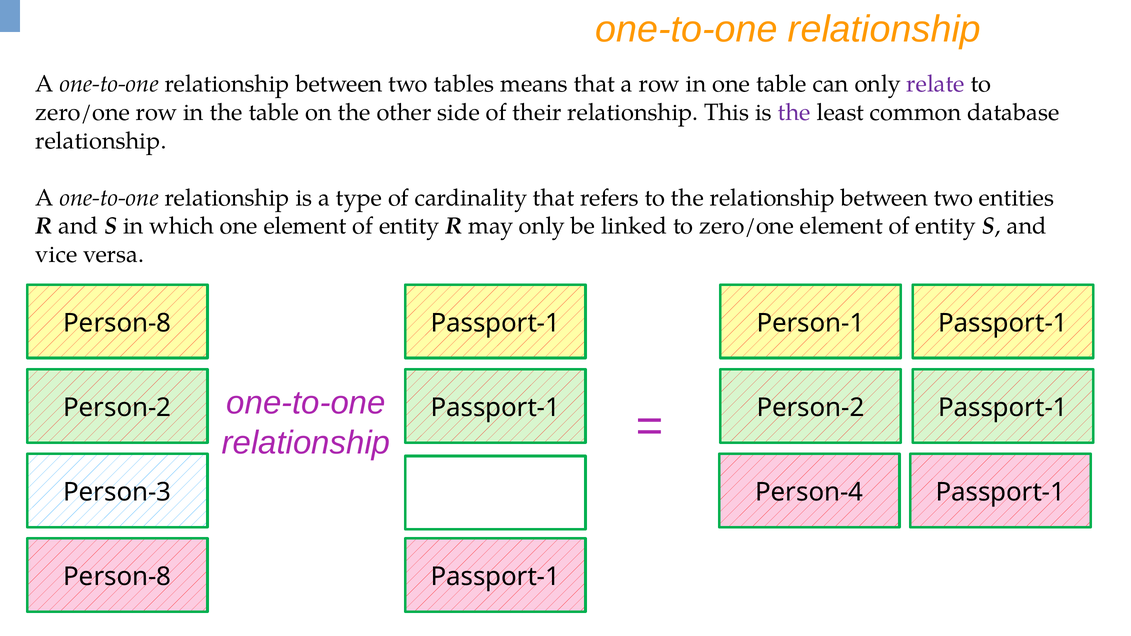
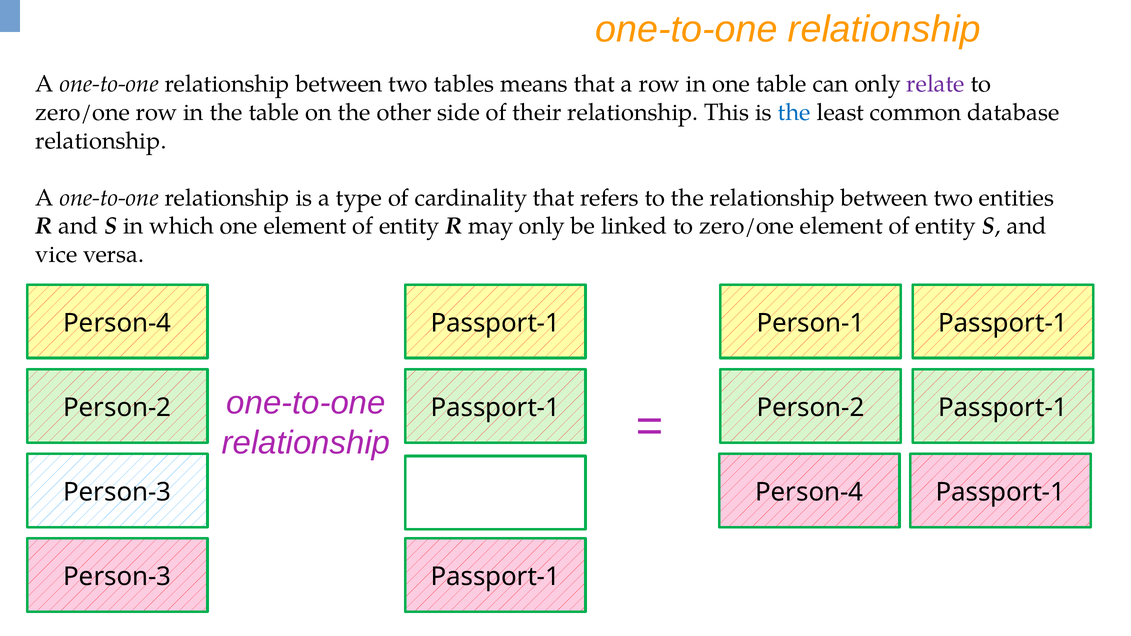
the at (794, 113) colour: purple -> blue
Person-8 at (117, 323): Person-8 -> Person-4
Person-8 at (117, 577): Person-8 -> Person-3
